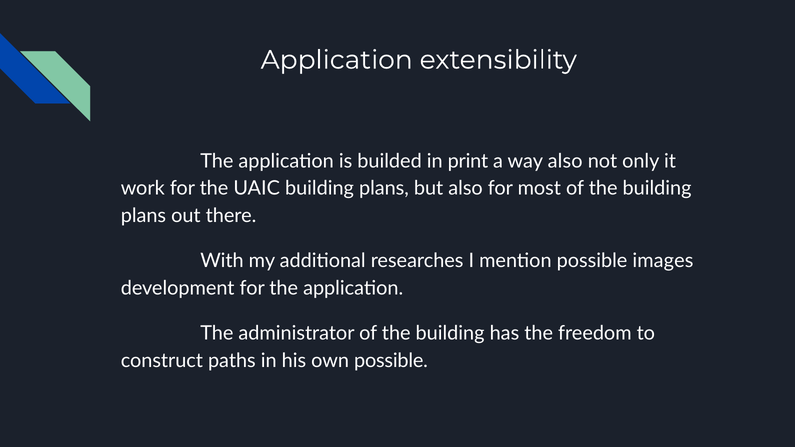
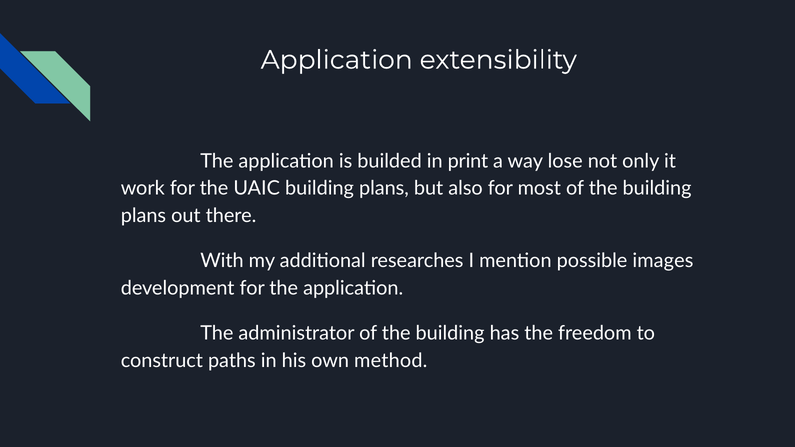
way also: also -> lose
own possible: possible -> method
